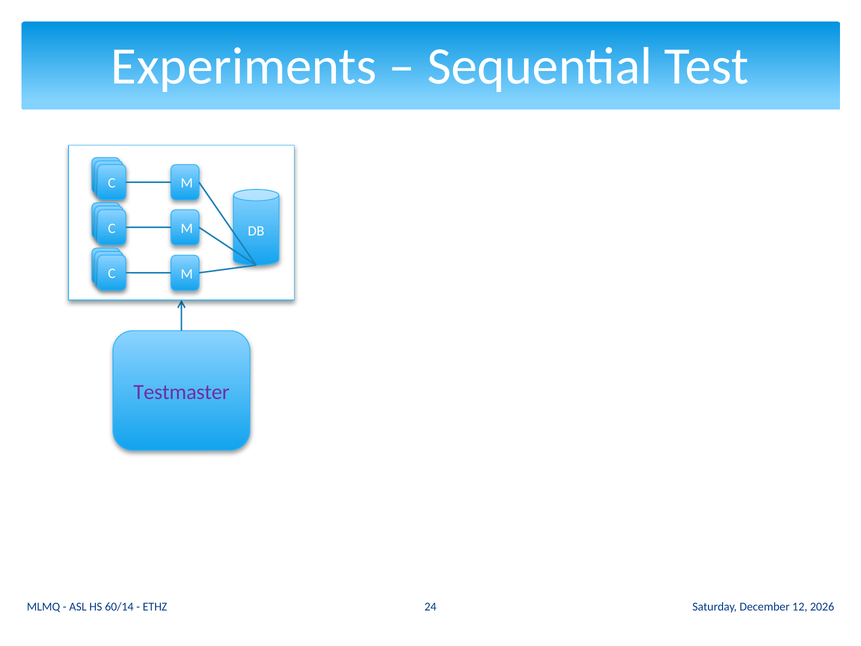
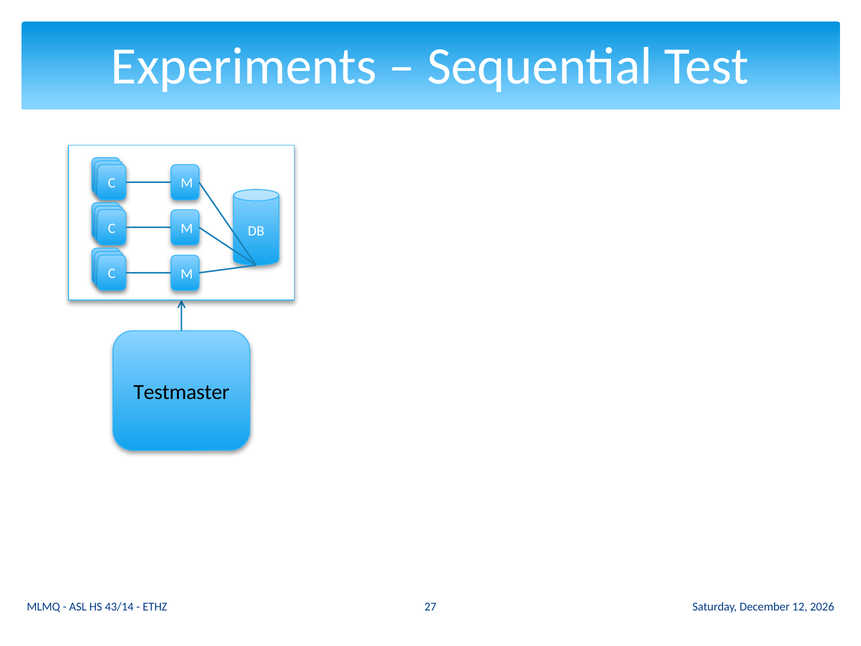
Testmaster colour: purple -> black
60/14: 60/14 -> 43/14
24: 24 -> 27
